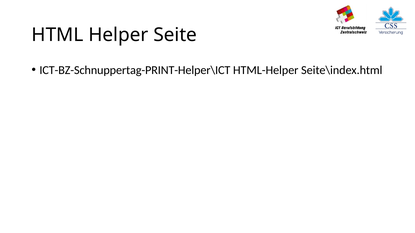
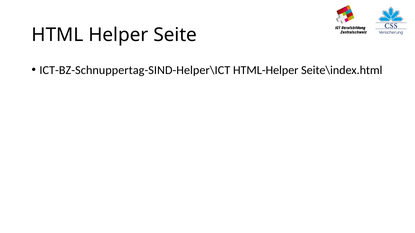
ICT-BZ-Schnuppertag-PRINT-Helper\ICT: ICT-BZ-Schnuppertag-PRINT-Helper\ICT -> ICT-BZ-Schnuppertag-SIND-Helper\ICT
